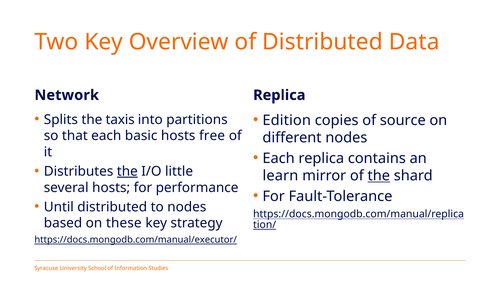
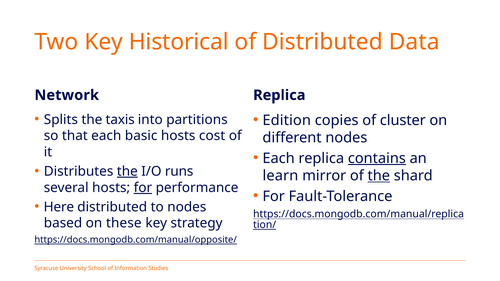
Overview: Overview -> Historical
source: source -> cluster
free: free -> cost
contains underline: none -> present
little: little -> runs
for at (143, 188) underline: none -> present
Until: Until -> Here
https://docs.mongodb.com/manual/executor/: https://docs.mongodb.com/manual/executor/ -> https://docs.mongodb.com/manual/opposite/
